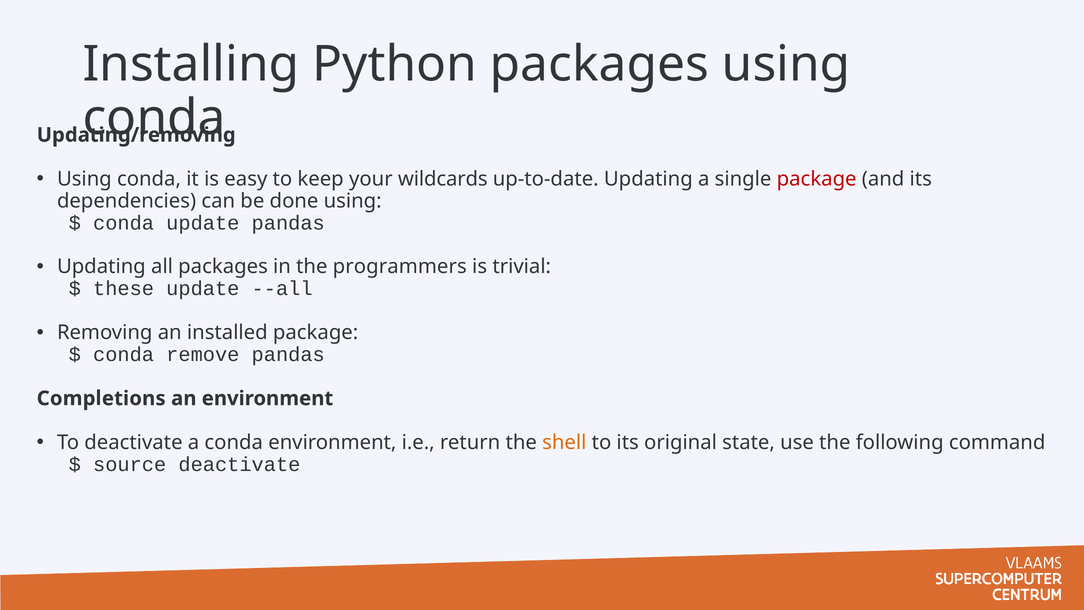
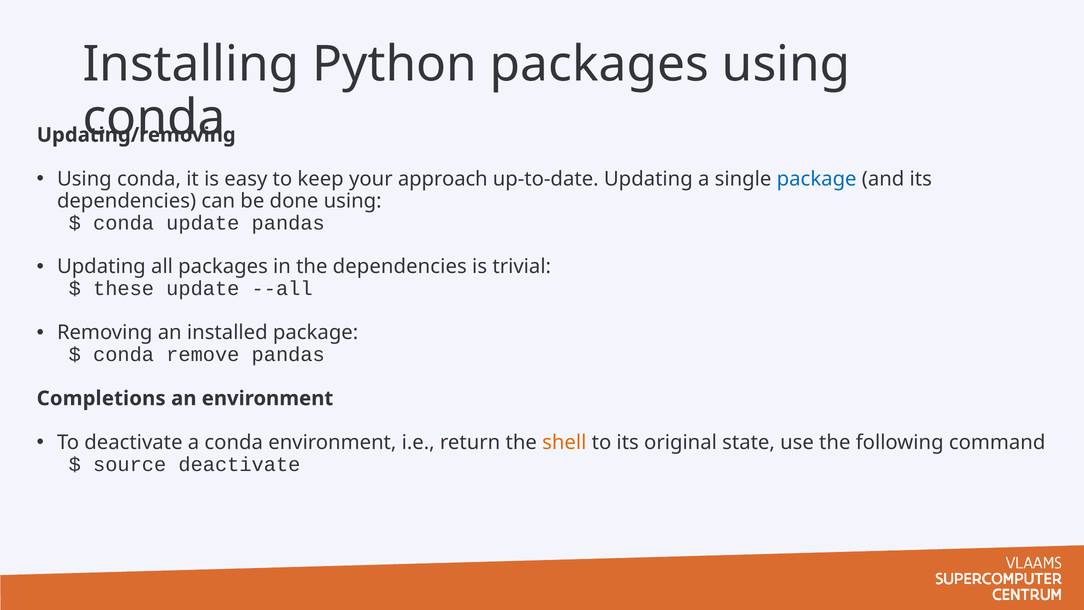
wildcards: wildcards -> approach
package at (817, 179) colour: red -> blue
the programmers: programmers -> dependencies
